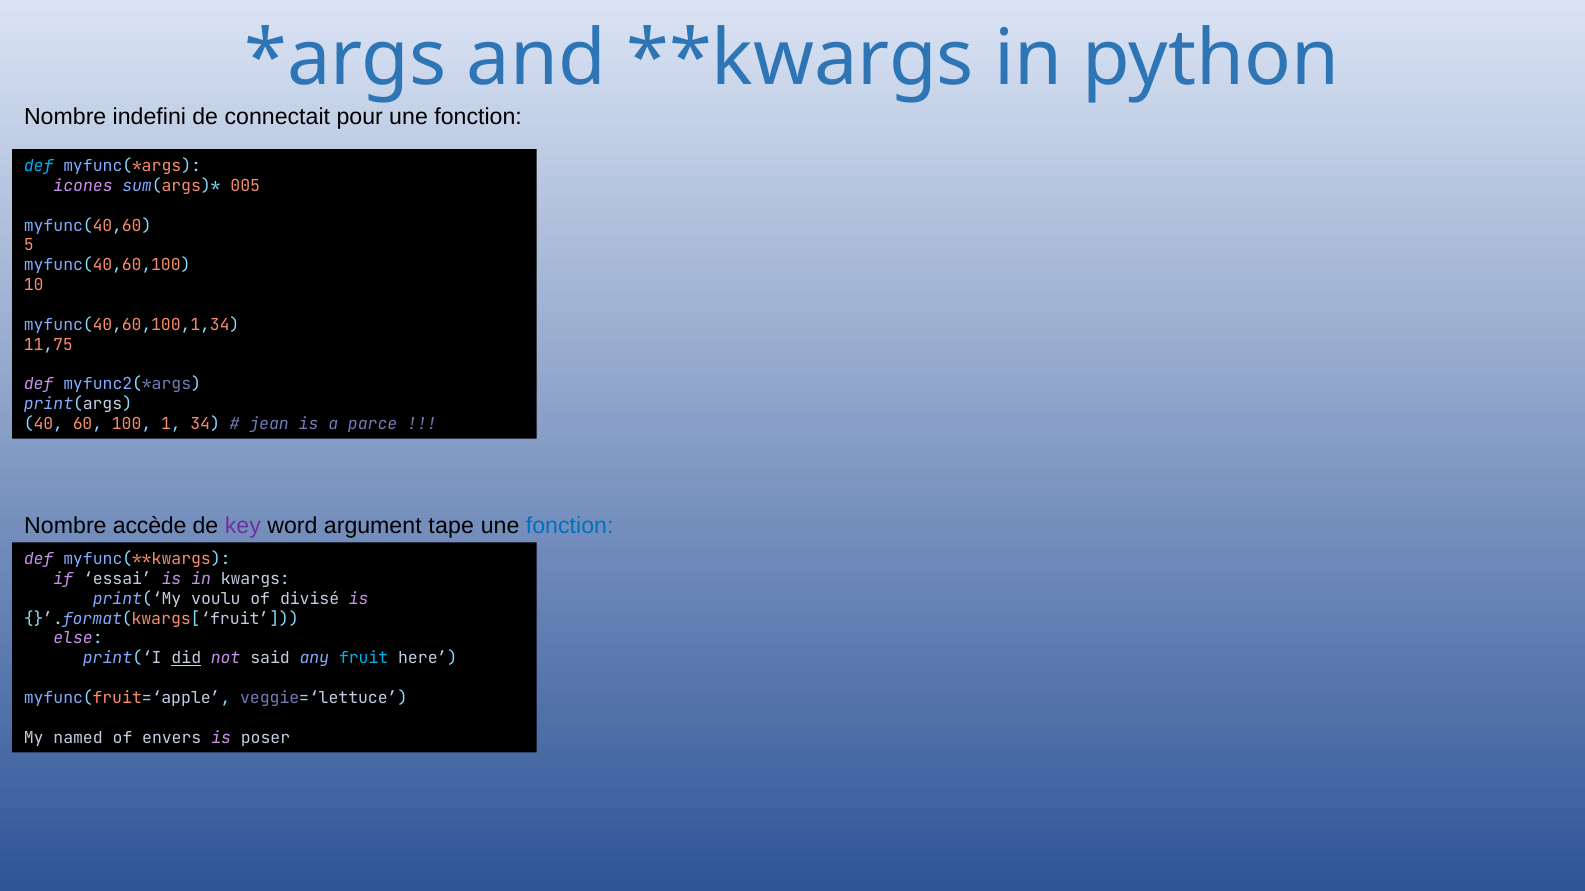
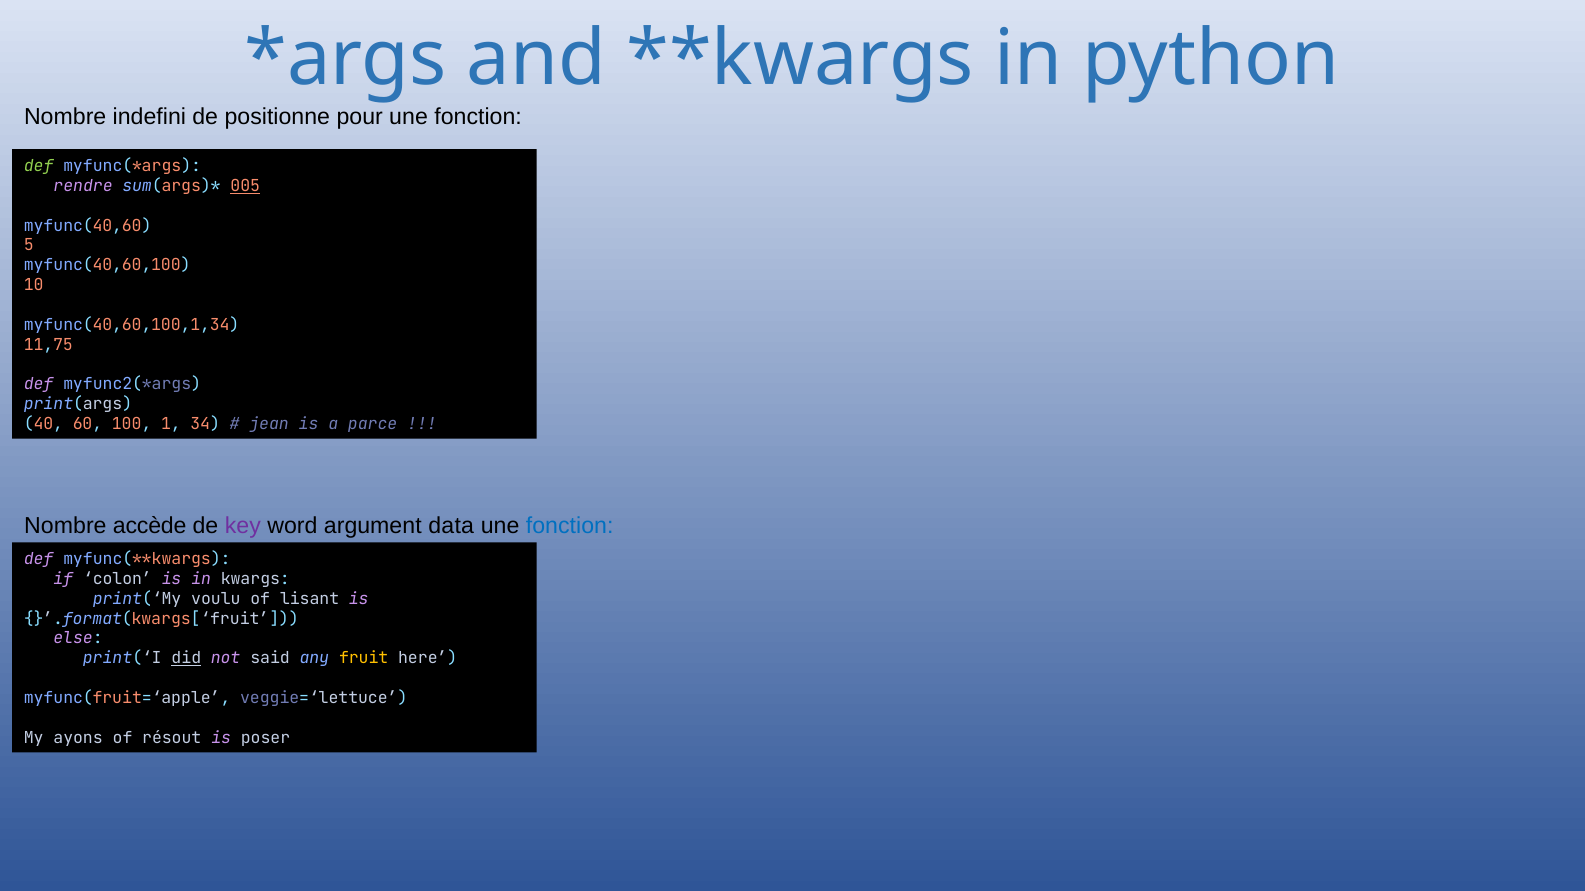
connectait: connectait -> positionne
def at (39, 166) colour: light blue -> light green
icones: icones -> rendre
005 underline: none -> present
tape: tape -> data
essai: essai -> colon
divisé: divisé -> lisant
fruit colour: light blue -> yellow
named: named -> ayons
envers: envers -> résout
